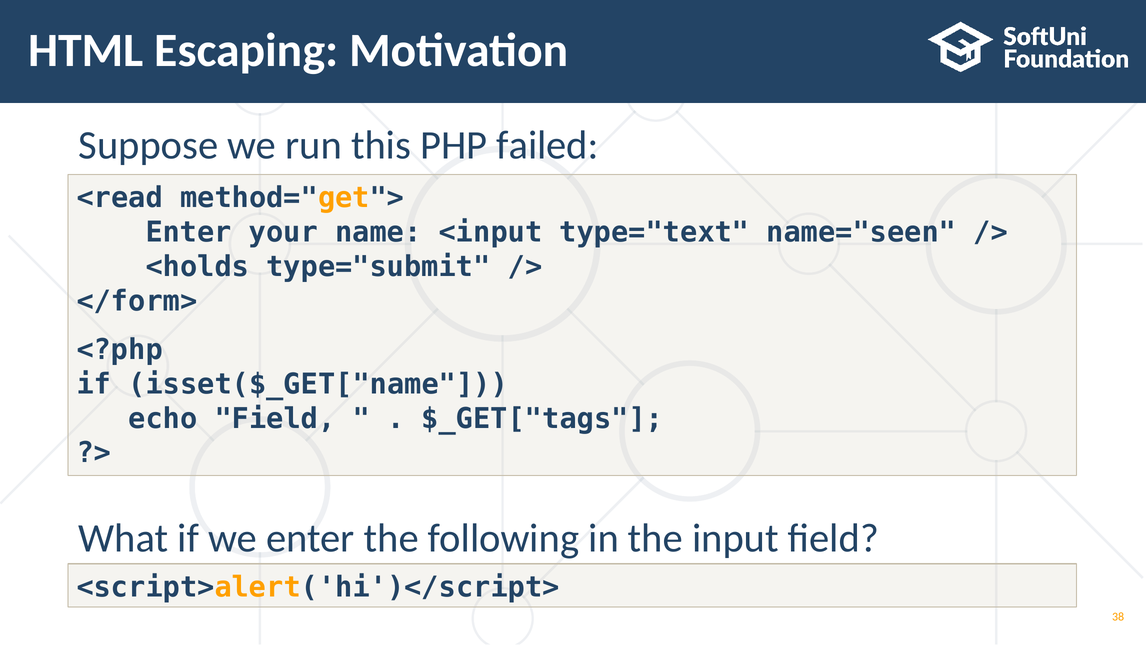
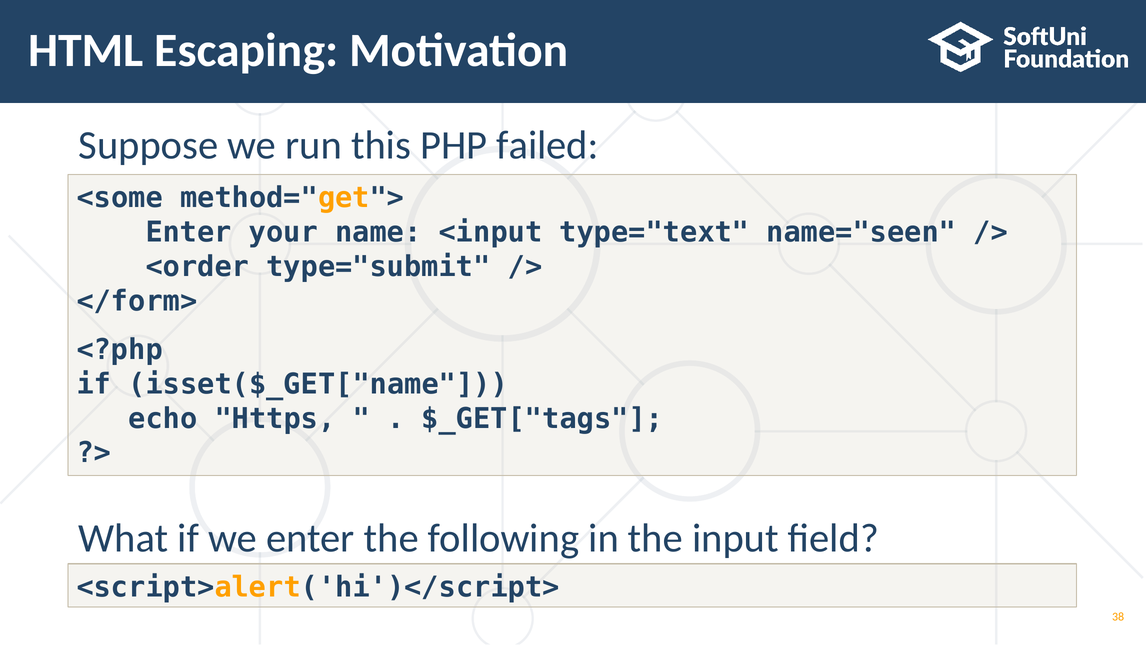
<read: <read -> <some
<holds: <holds -> <order
echo Field: Field -> Https
